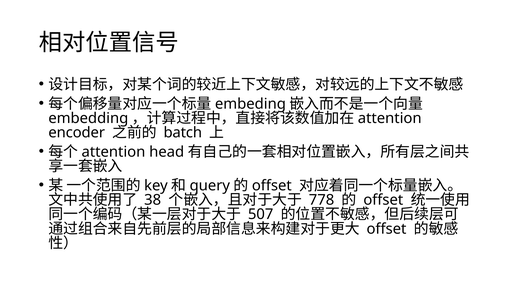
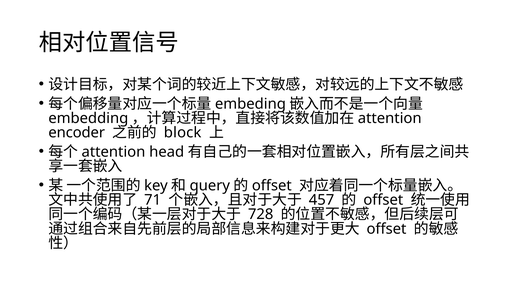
batch: batch -> block
38: 38 -> 71
778: 778 -> 457
507: 507 -> 728
